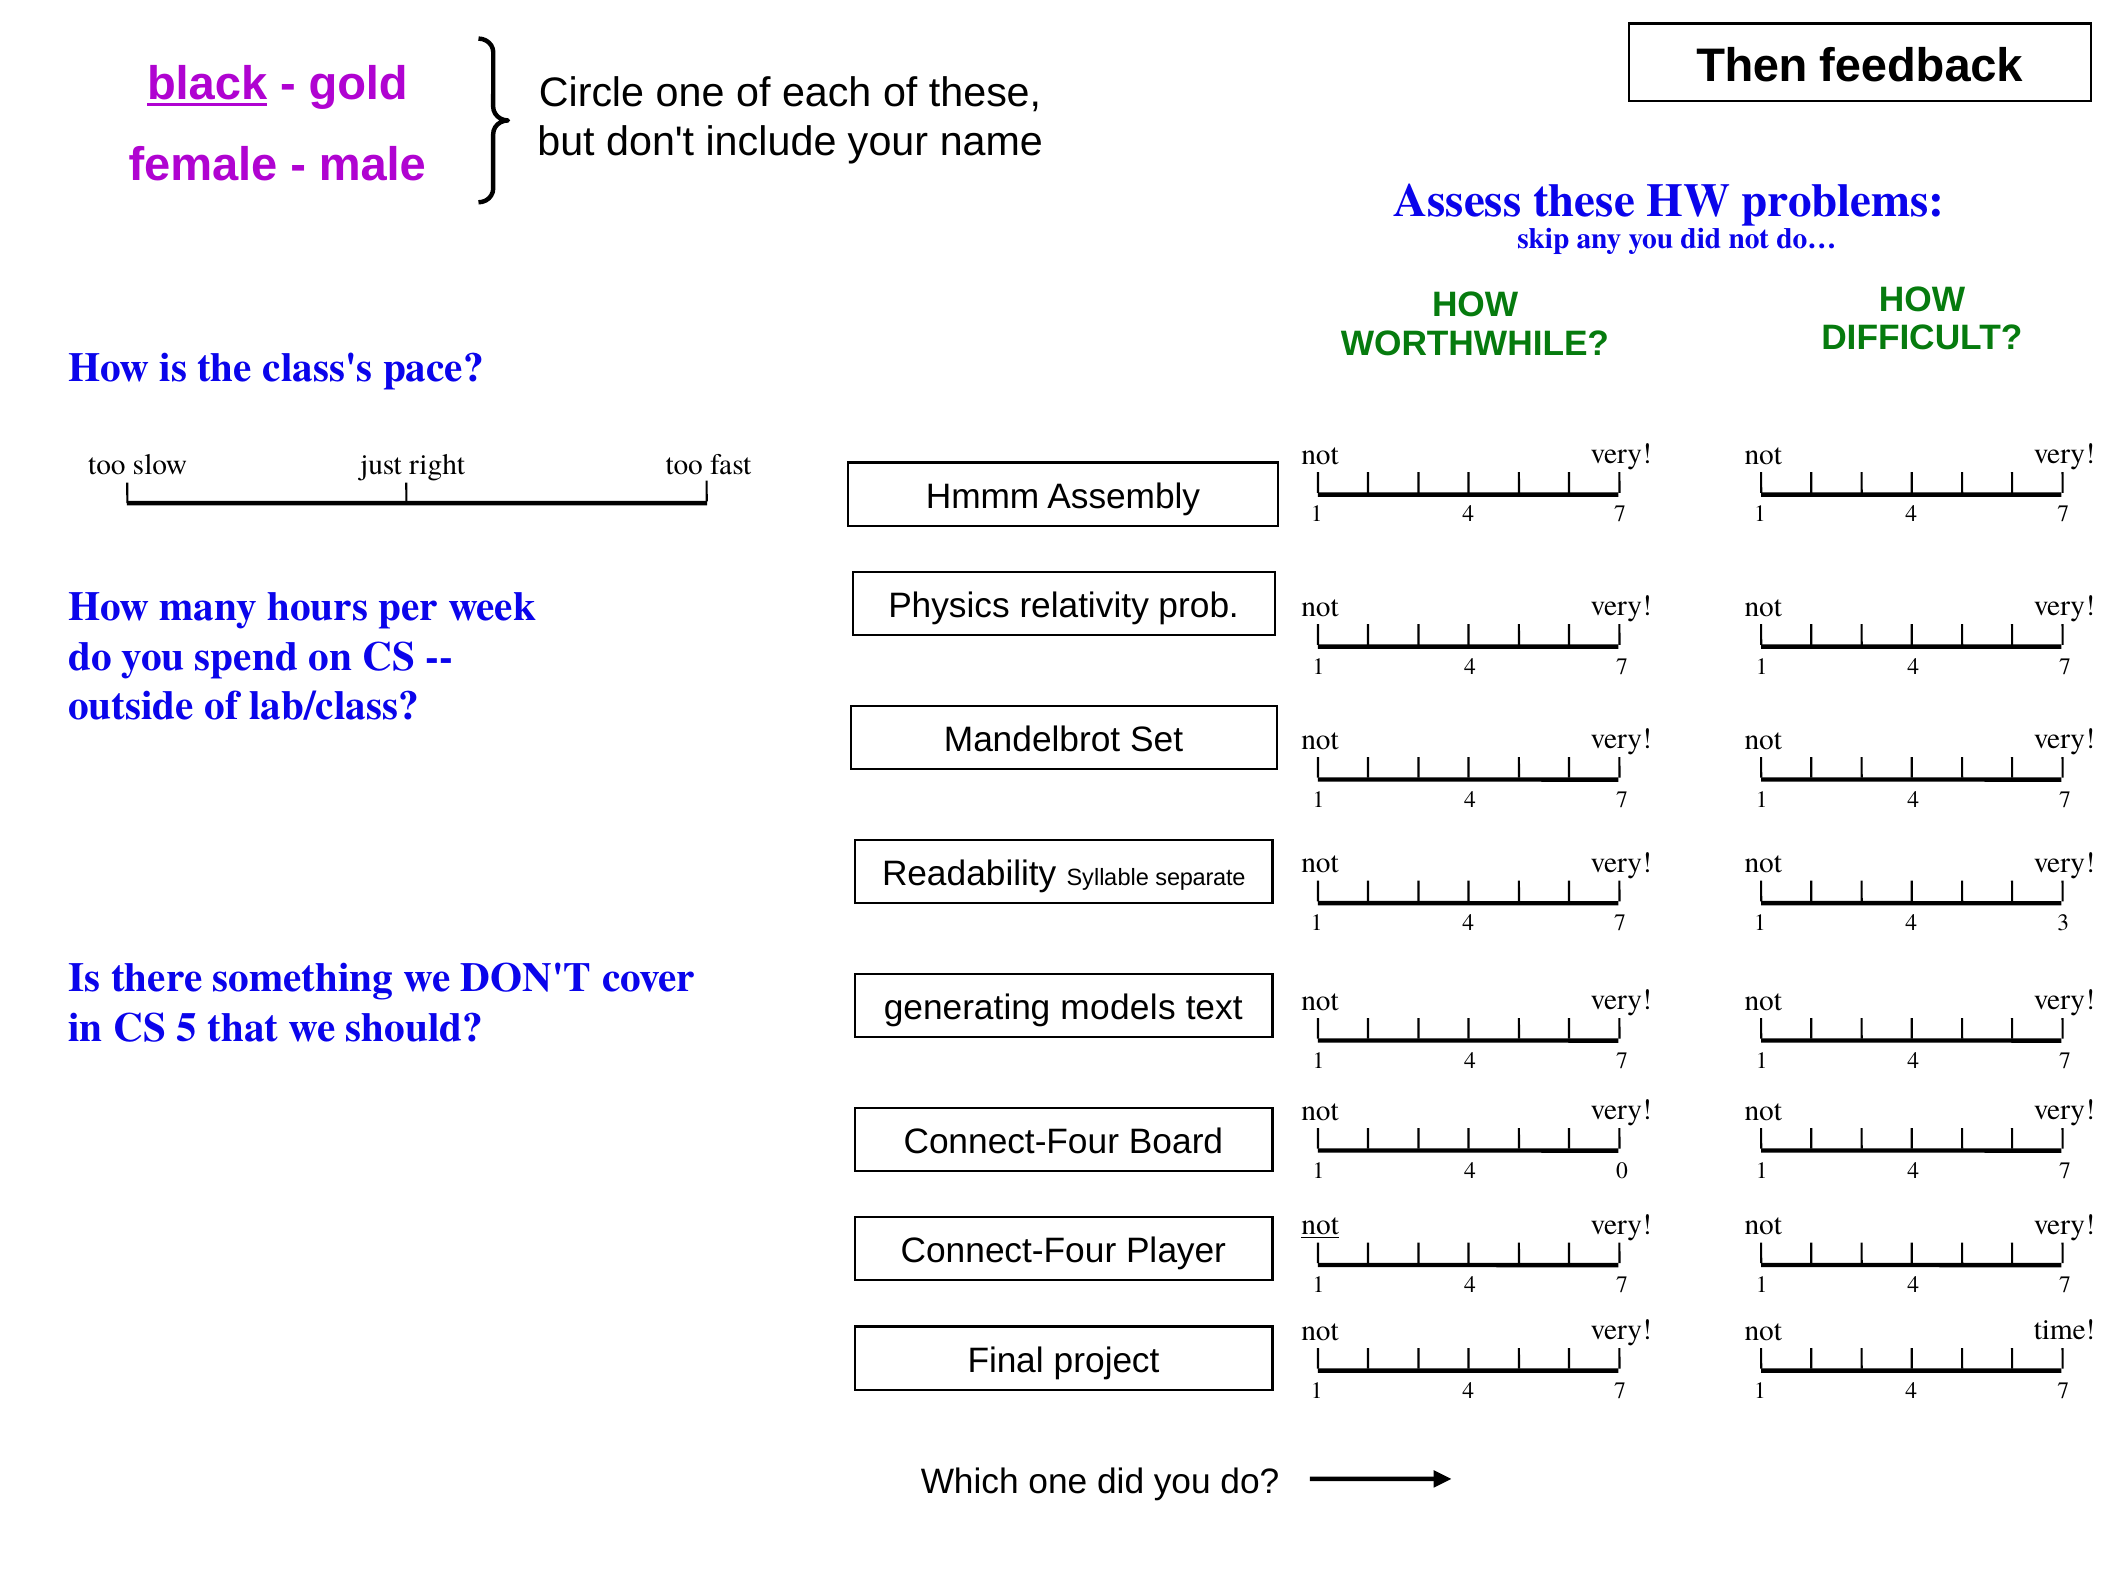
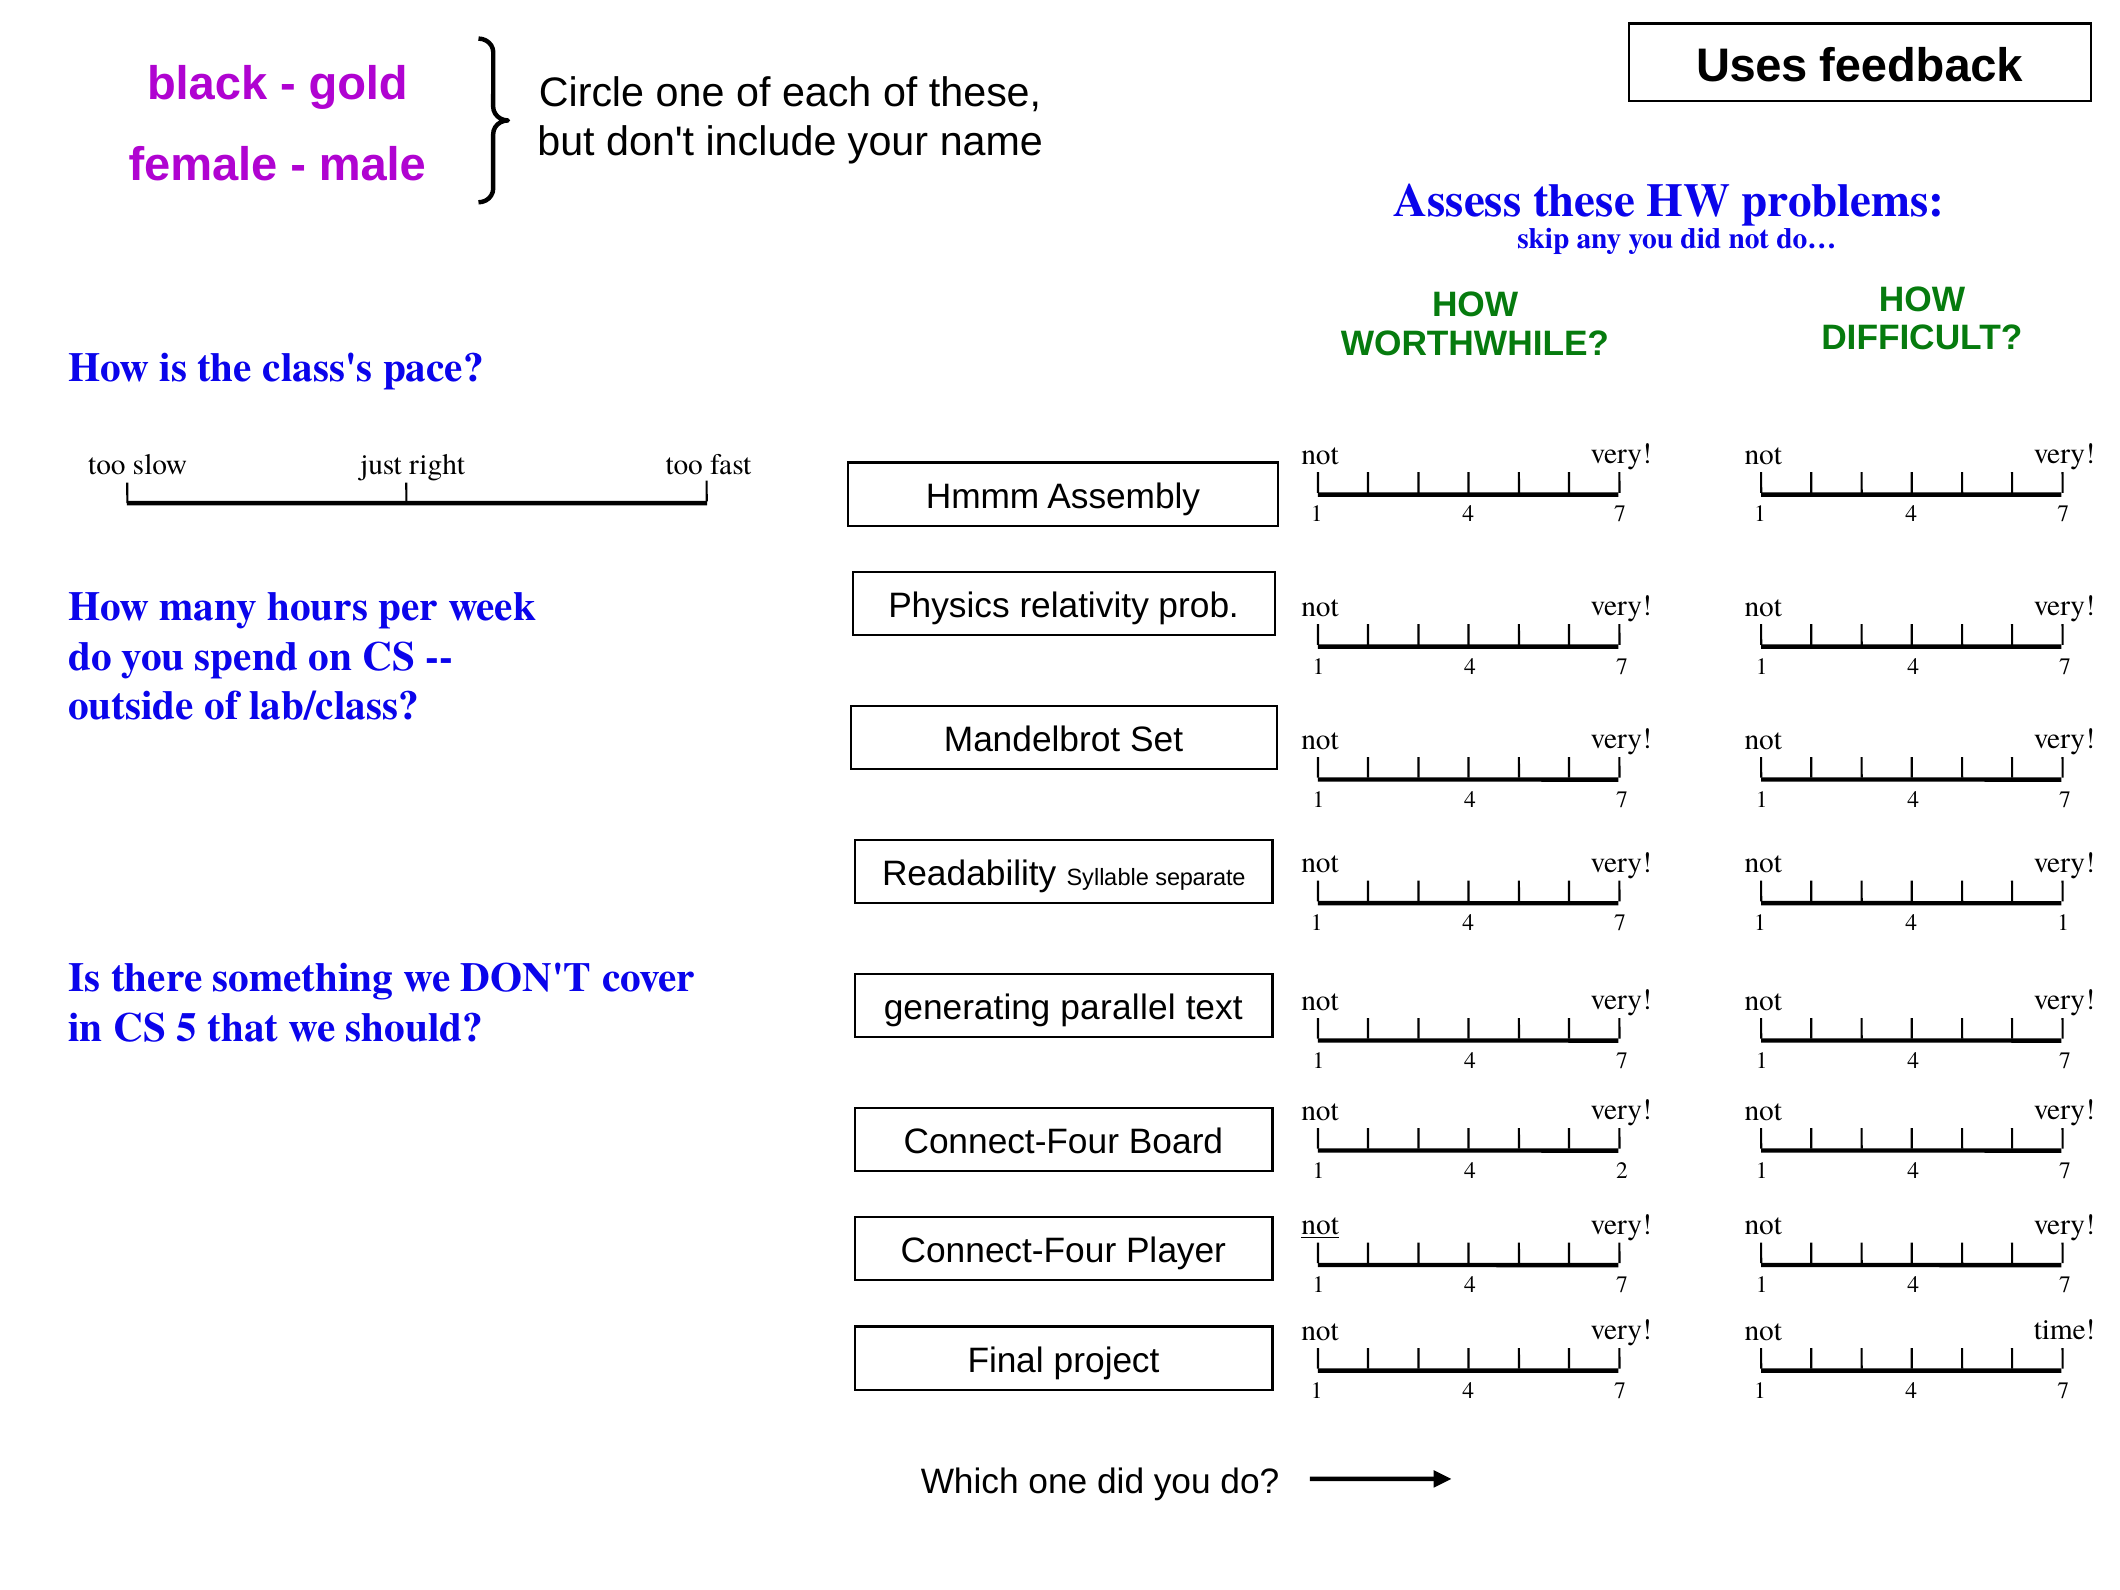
Then: Then -> Uses
black underline: present -> none
1 3: 3 -> 1
models: models -> parallel
0: 0 -> 2
